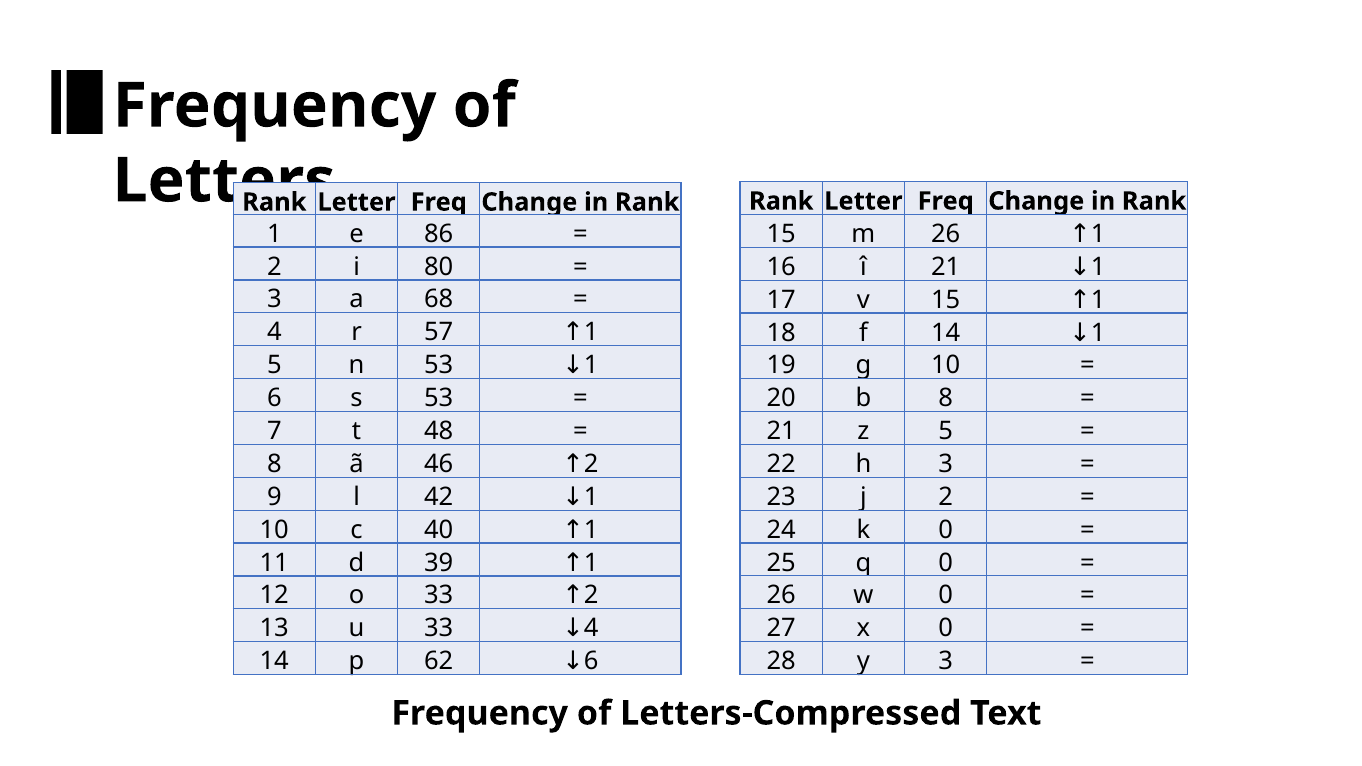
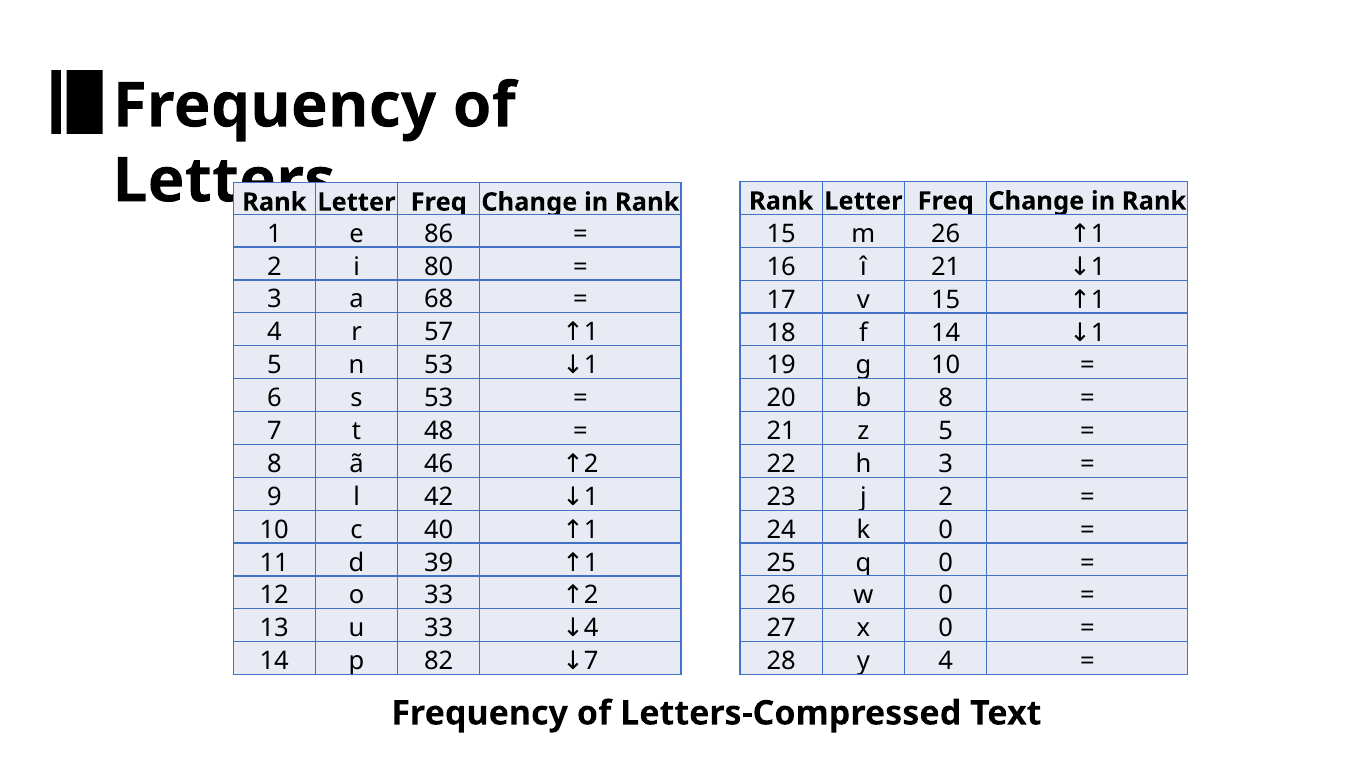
y 3: 3 -> 4
62: 62 -> 82
6 at (591, 661): 6 -> 7
